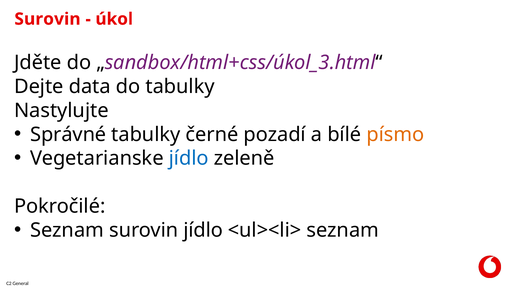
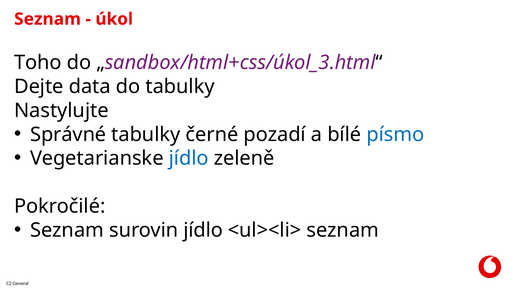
Surovin at (47, 19): Surovin -> Seznam
Jděte: Jděte -> Toho
písmo colour: orange -> blue
